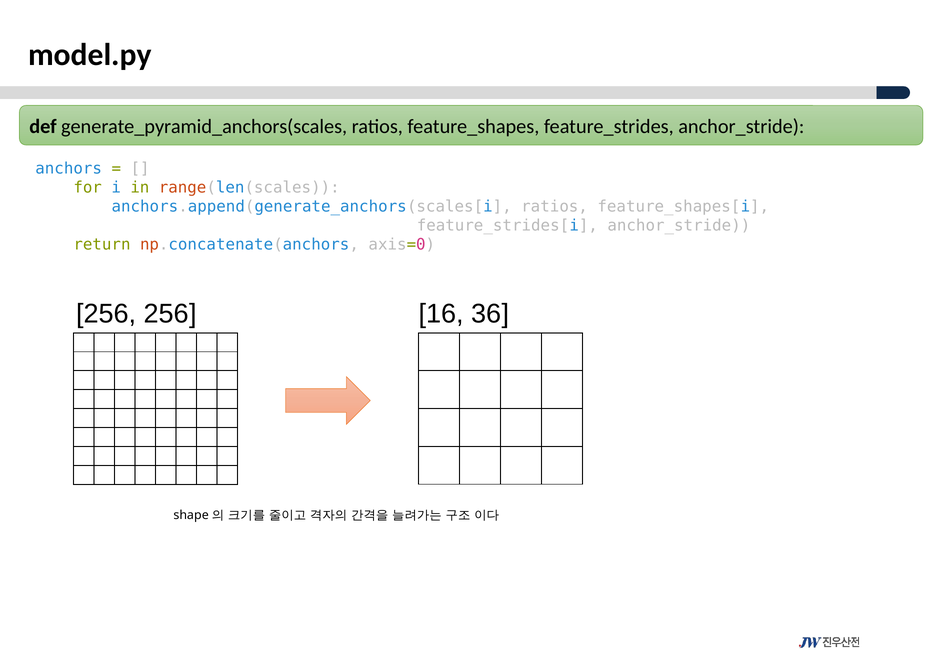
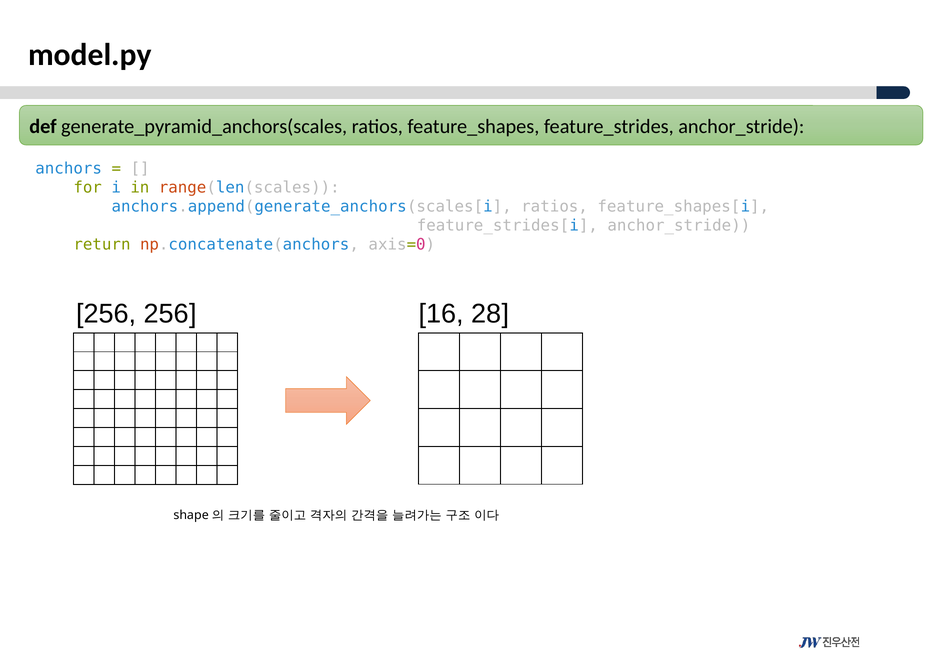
36: 36 -> 28
